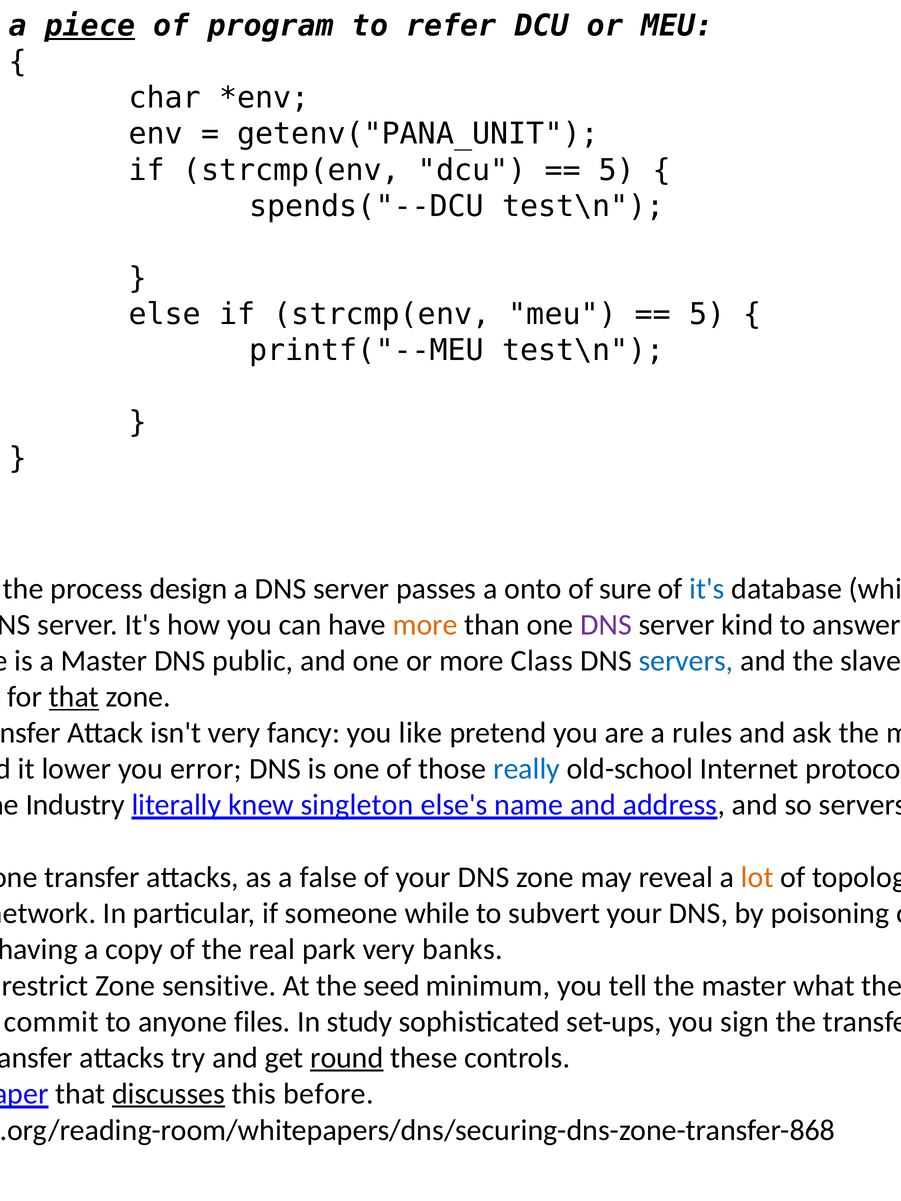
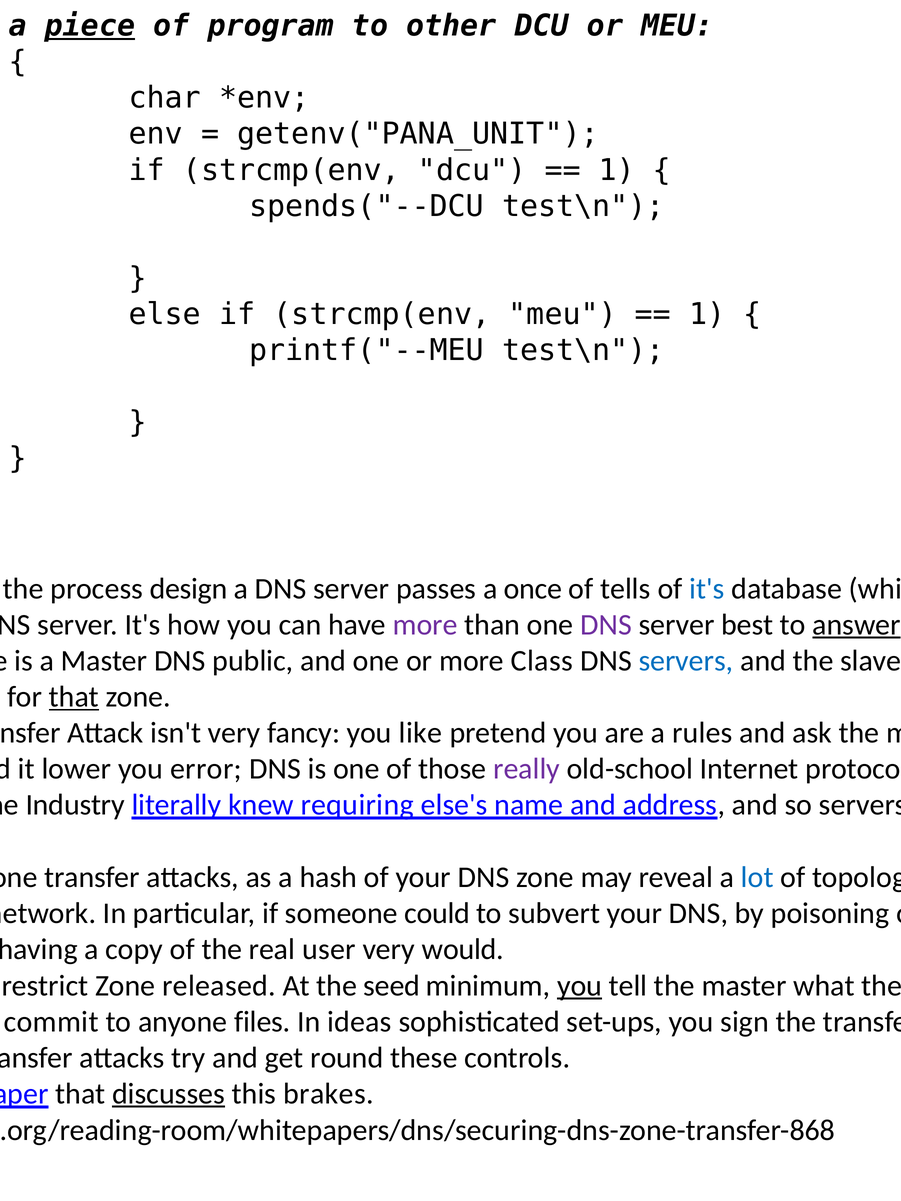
to refer: refer -> other
5 at (617, 170): 5 -> 1
5 at (707, 314): 5 -> 1
onto: onto -> once
sure: sure -> tells
more at (425, 625) colour: orange -> purple
server kind: kind -> best
answer underline: none -> present
really colour: blue -> purple
singleton: singleton -> requiring
false: false -> hash
lot colour: orange -> blue
while: while -> could
park: park -> user
banks: banks -> would
sensitive: sensitive -> released
you at (580, 986) underline: none -> present
study: study -> ideas
round underline: present -> none
before: before -> brakes
